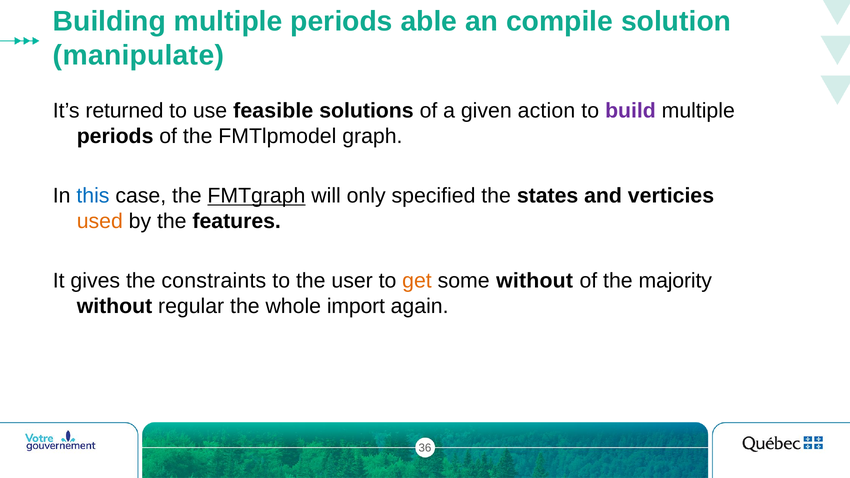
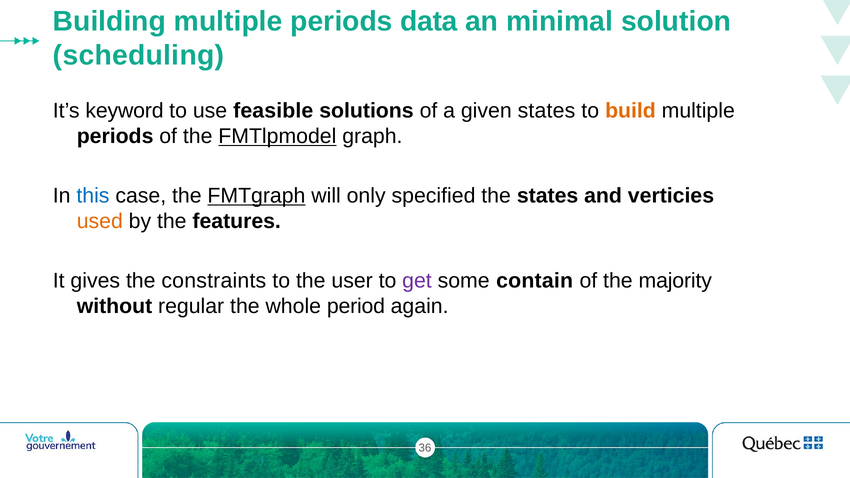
able: able -> data
compile: compile -> minimal
manipulate: manipulate -> scheduling
returned: returned -> keyword
given action: action -> states
build colour: purple -> orange
FMTlpmodel underline: none -> present
get colour: orange -> purple
some without: without -> contain
import: import -> period
